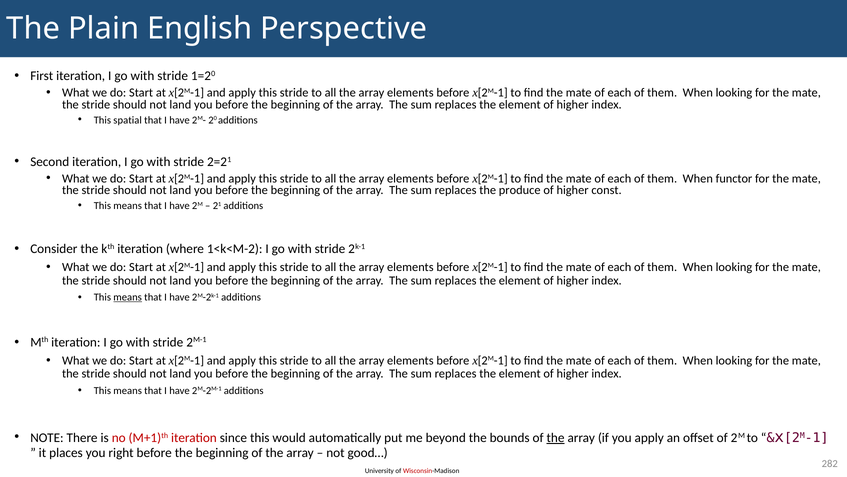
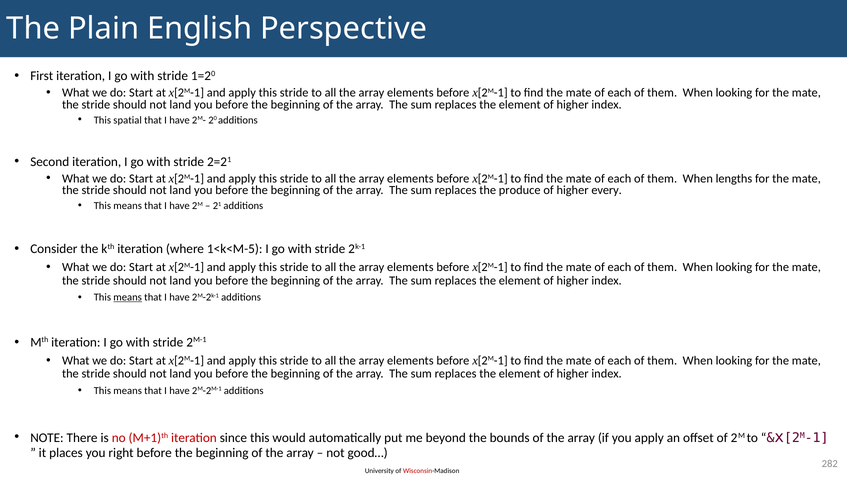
functor: functor -> lengths
const: const -> every
1<k<M-2: 1<k<M-2 -> 1<k<M-5
the at (556, 437) underline: present -> none
